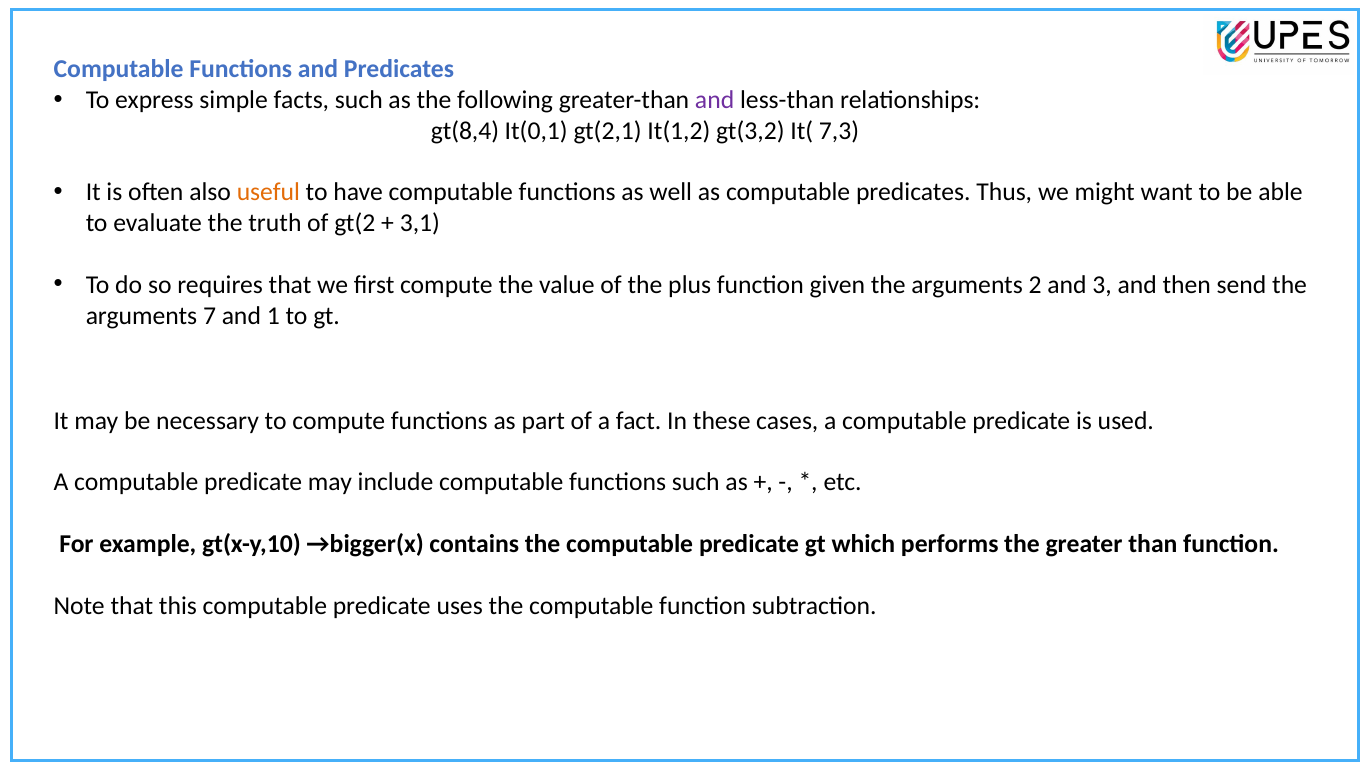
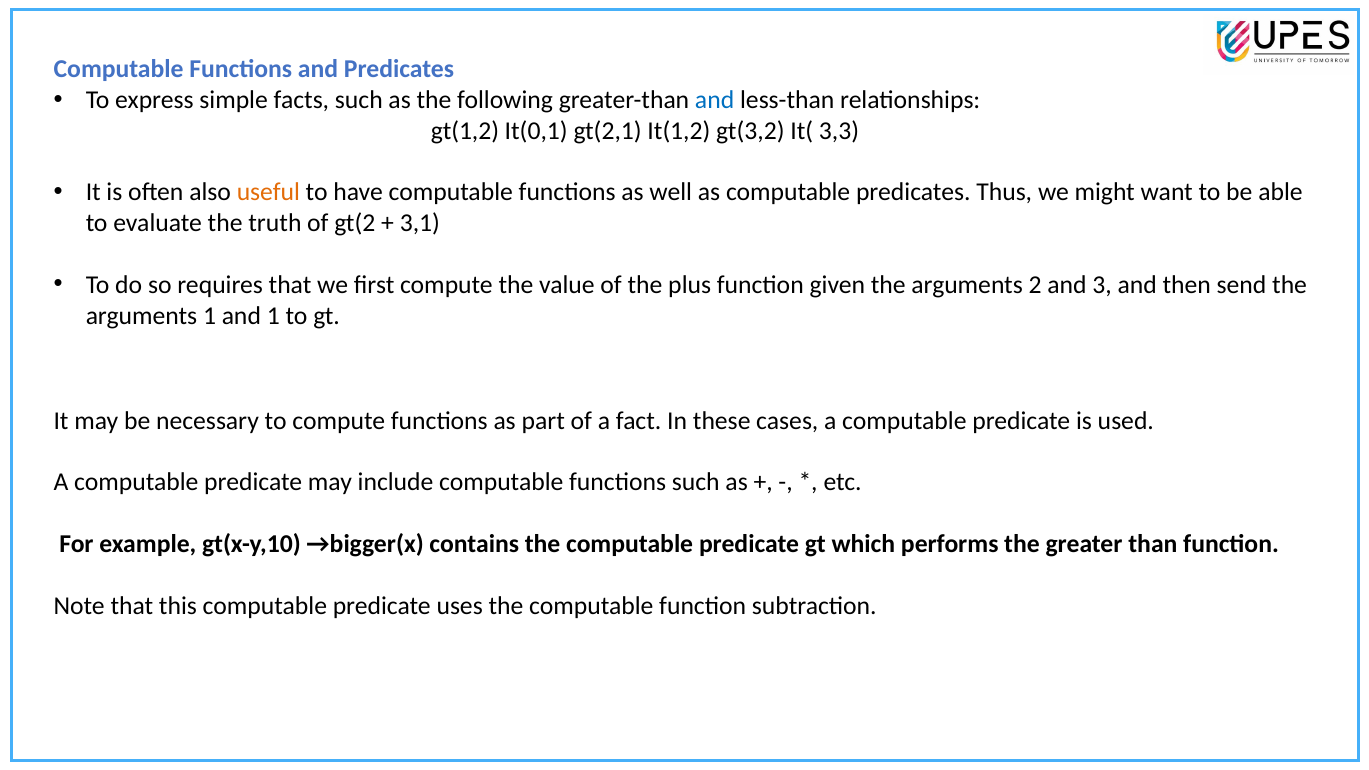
and at (715, 100) colour: purple -> blue
gt(8,4: gt(8,4 -> gt(1,2
7,3: 7,3 -> 3,3
arguments 7: 7 -> 1
